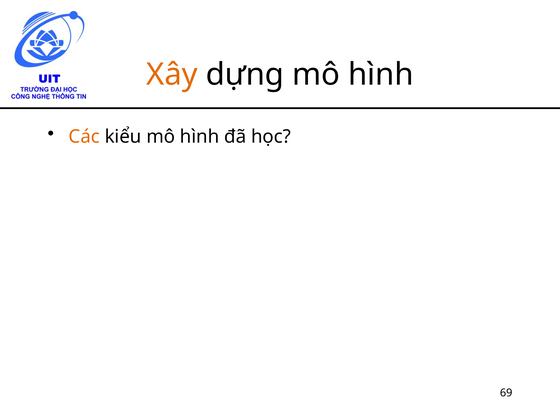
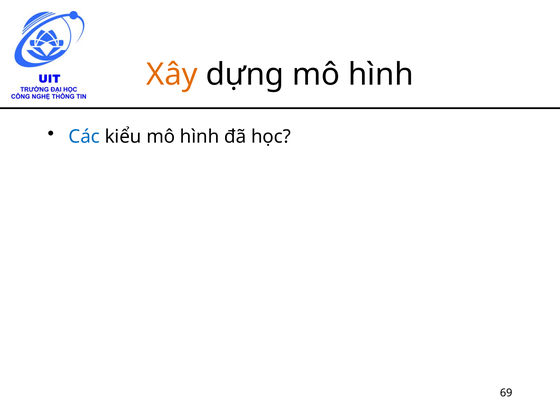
Các colour: orange -> blue
